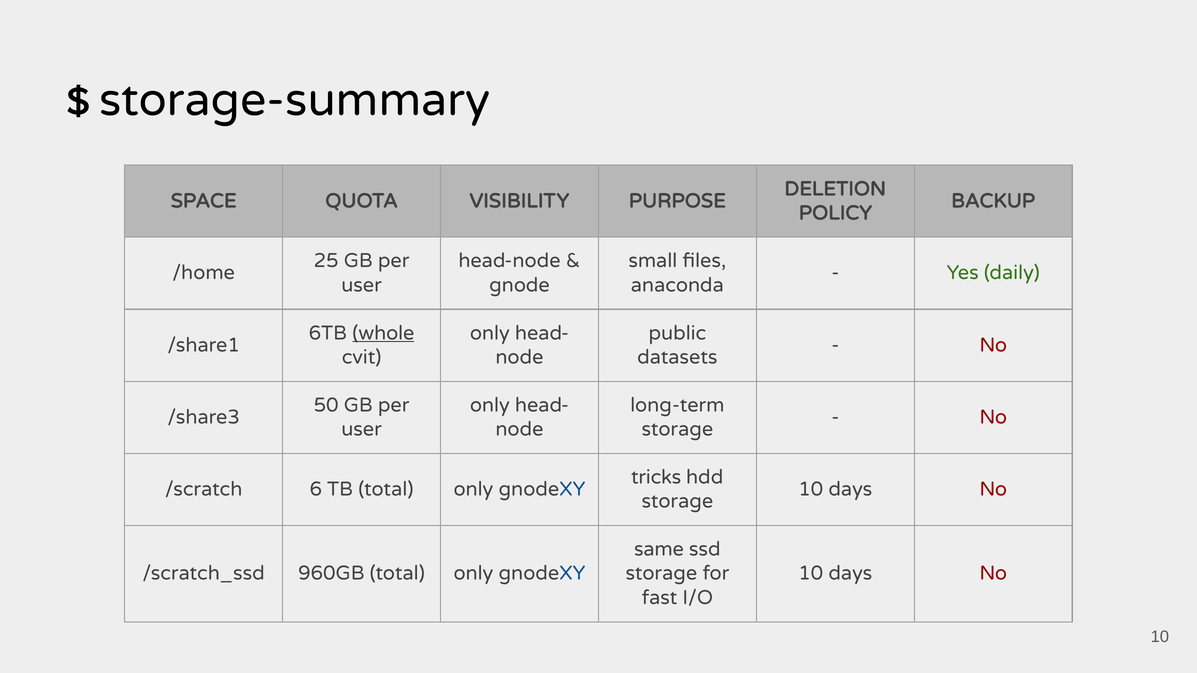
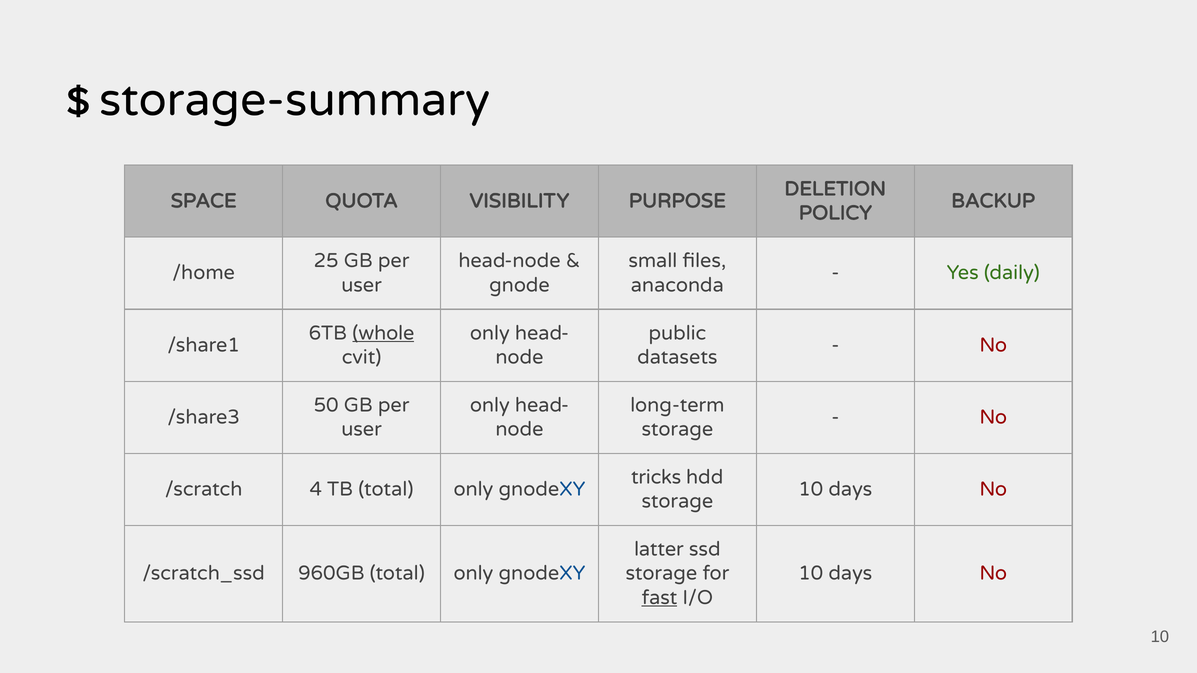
6: 6 -> 4
same: same -> latter
fast underline: none -> present
